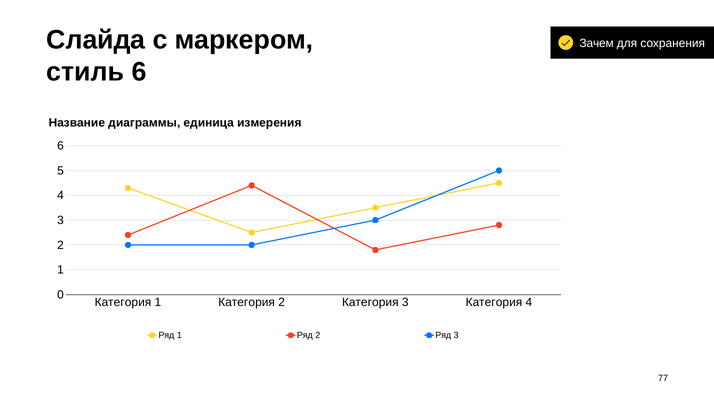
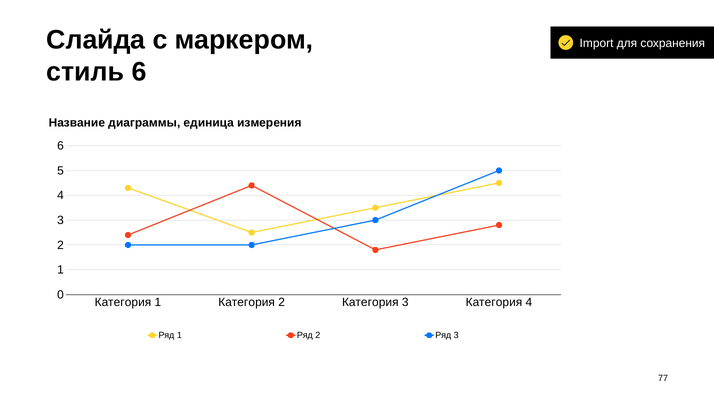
Зачем: Зачем -> Import
